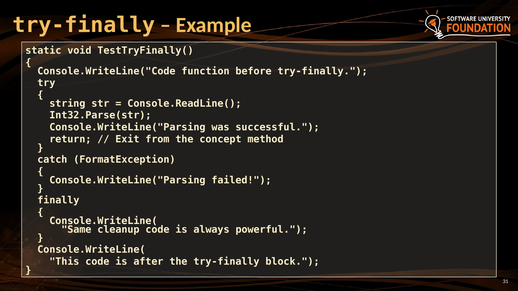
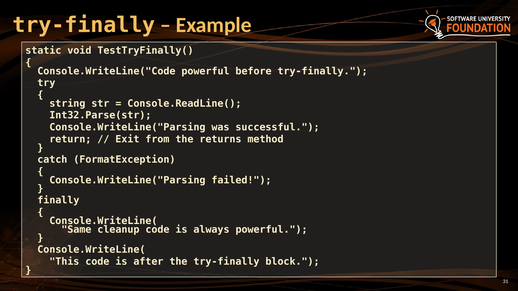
Console.WriteLine("Code function: function -> powerful
concept: concept -> returns
